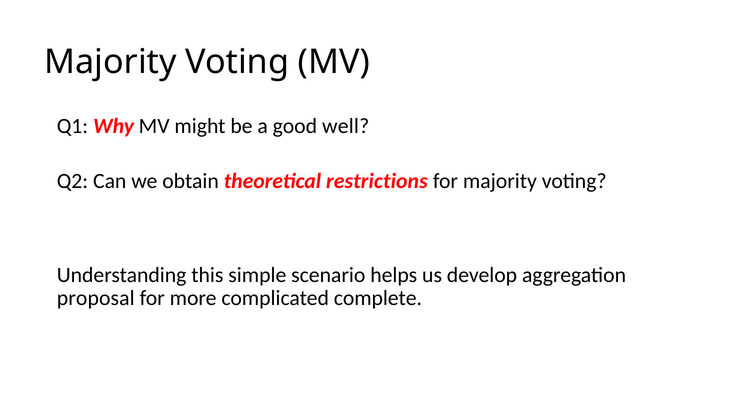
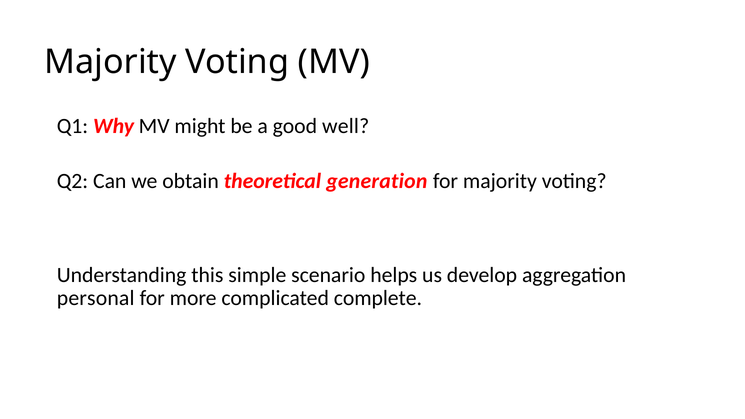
restrictions: restrictions -> generation
proposal: proposal -> personal
